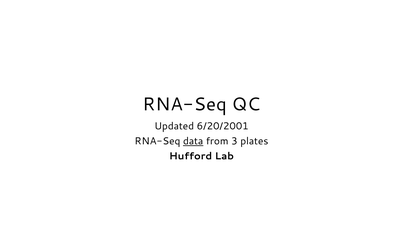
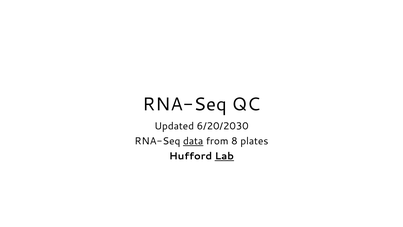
6/20/2001: 6/20/2001 -> 6/20/2030
3: 3 -> 8
Lab underline: none -> present
